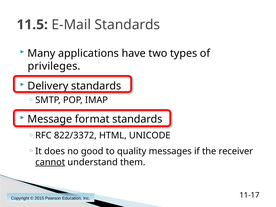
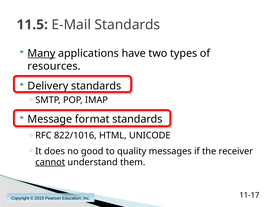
Many underline: none -> present
privileges: privileges -> resources
822/3372: 822/3372 -> 822/1016
